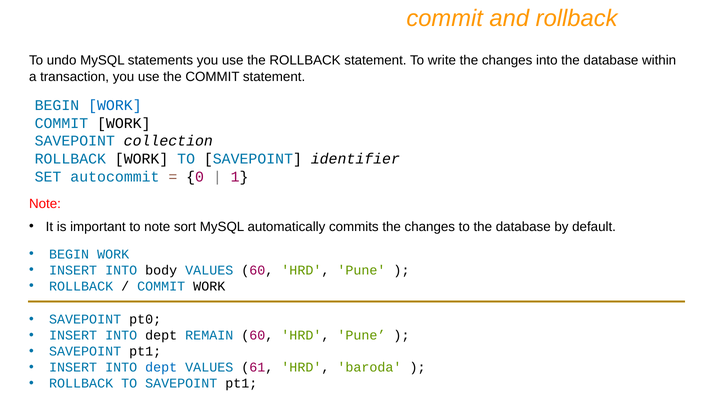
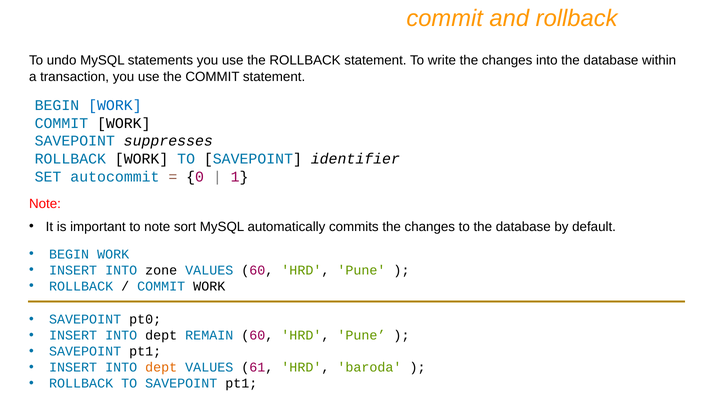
collection: collection -> suppresses
body: body -> zone
dept at (161, 367) colour: blue -> orange
